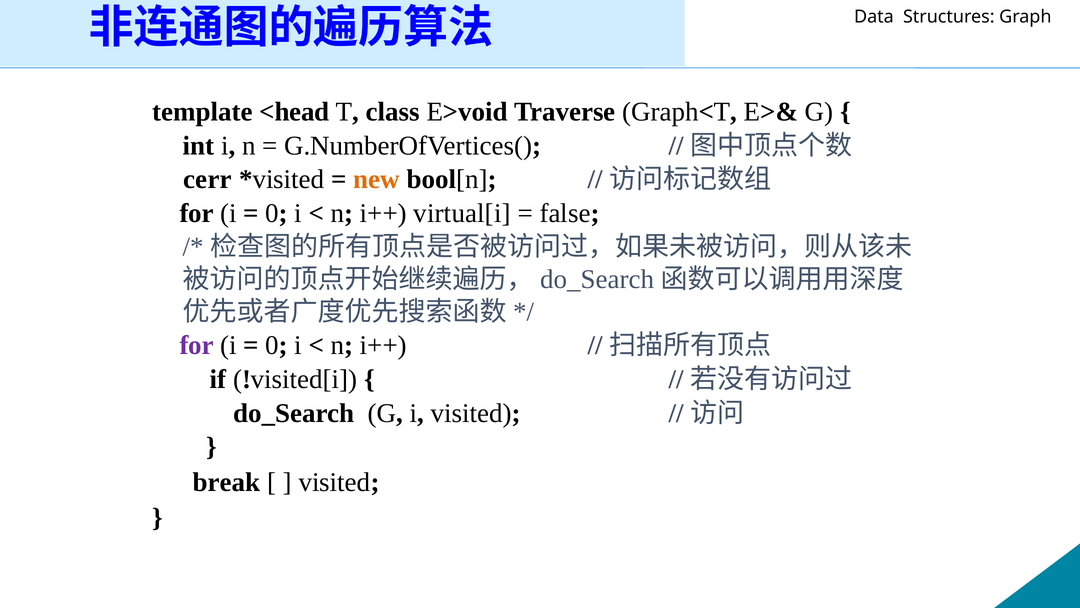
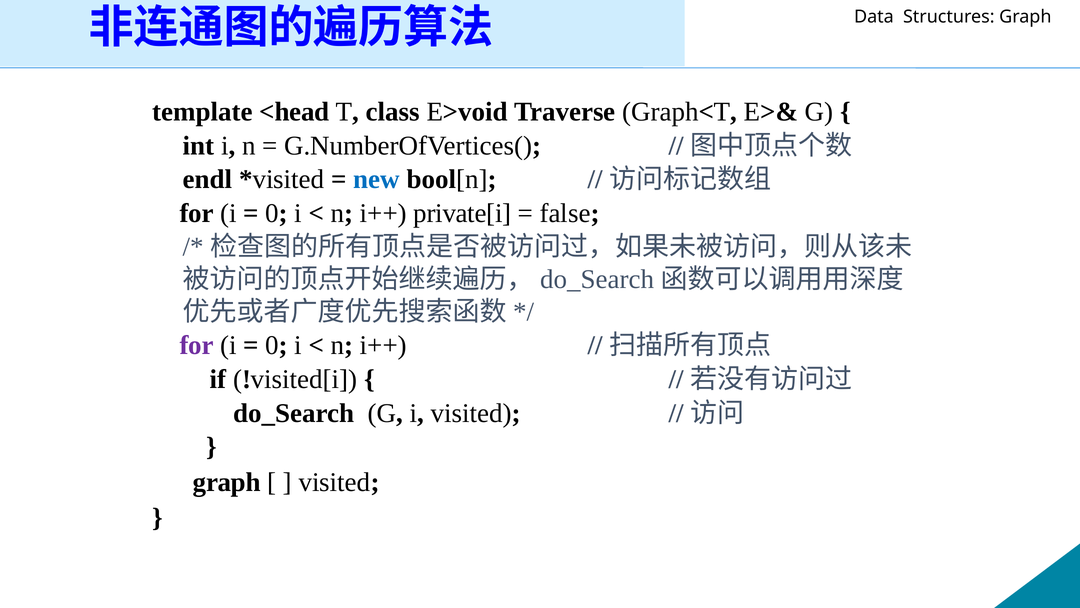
cerr: cerr -> endl
new colour: orange -> blue
virtual[i: virtual[i -> private[i
break at (227, 482): break -> graph
